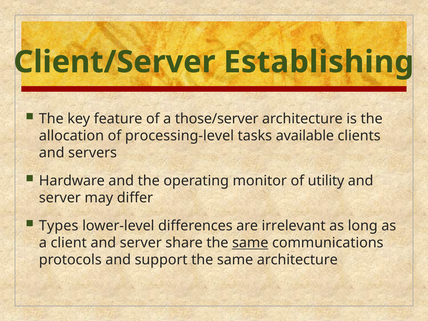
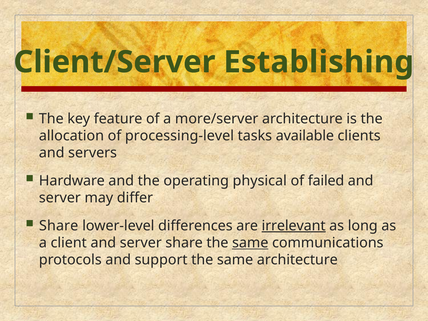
those/server: those/server -> more/server
monitor: monitor -> physical
utility: utility -> failed
Types at (59, 226): Types -> Share
irrelevant underline: none -> present
